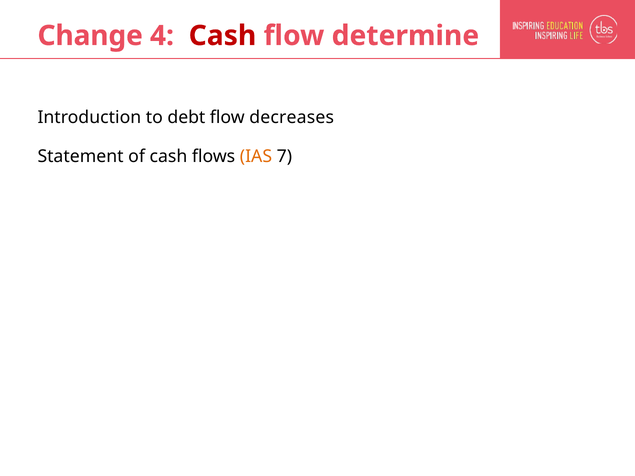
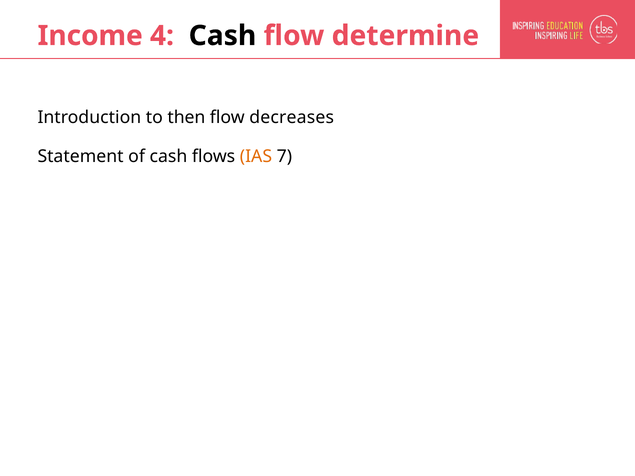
Change: Change -> Income
Cash at (222, 36) colour: red -> black
debt: debt -> then
